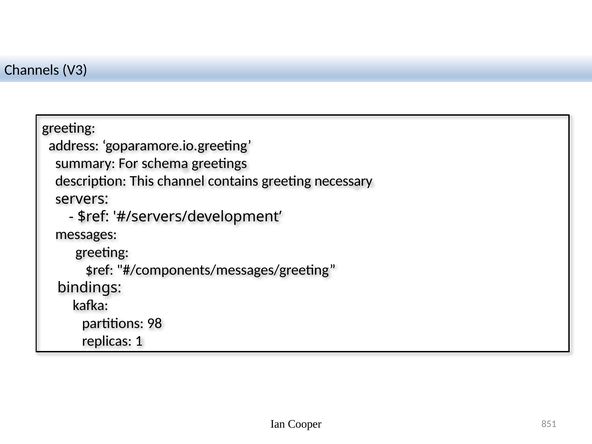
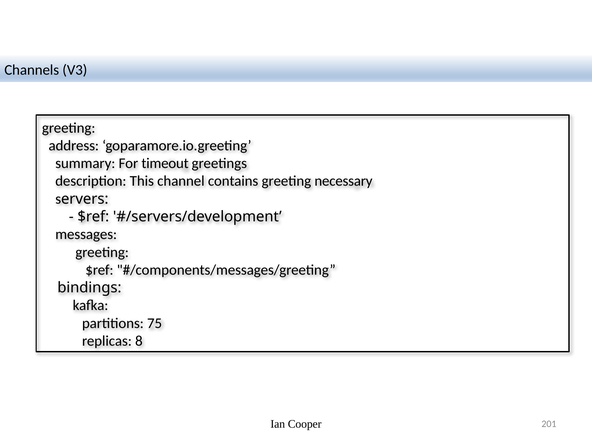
schema: schema -> timeout
98: 98 -> 75
1: 1 -> 8
851: 851 -> 201
